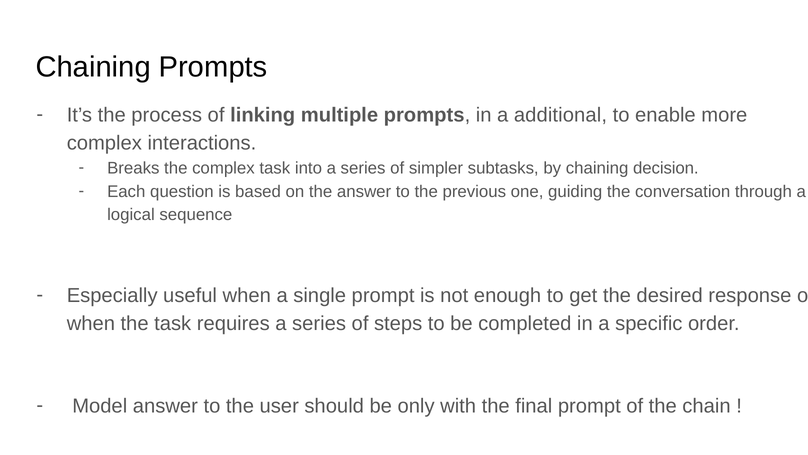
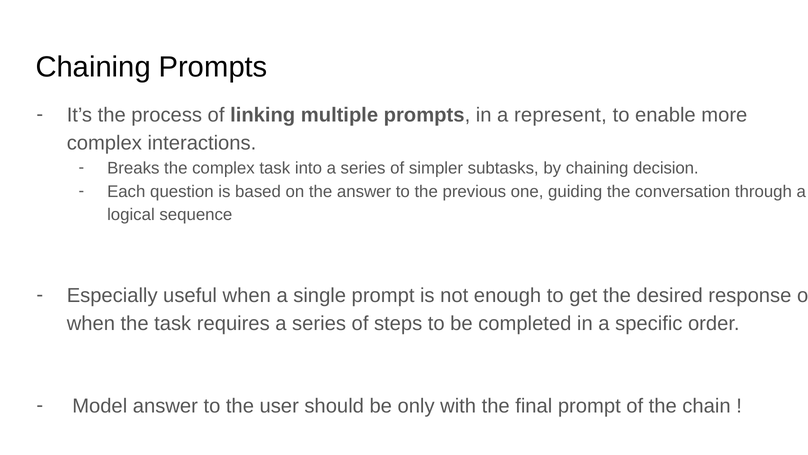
additional: additional -> represent
